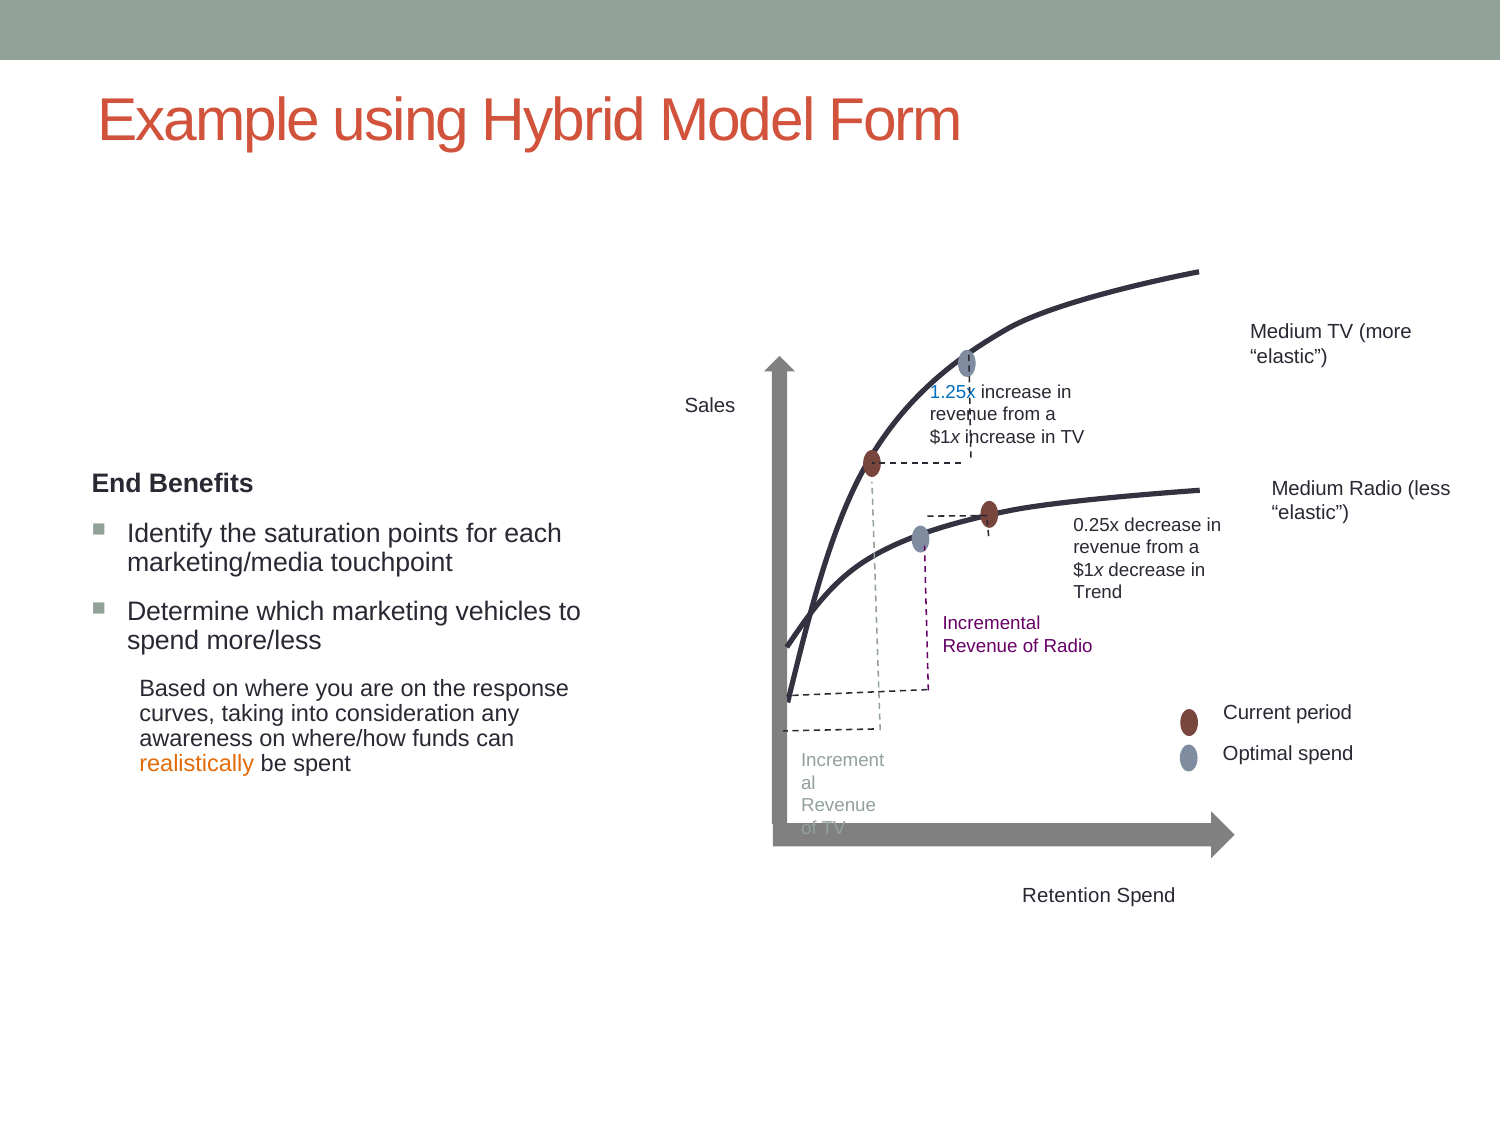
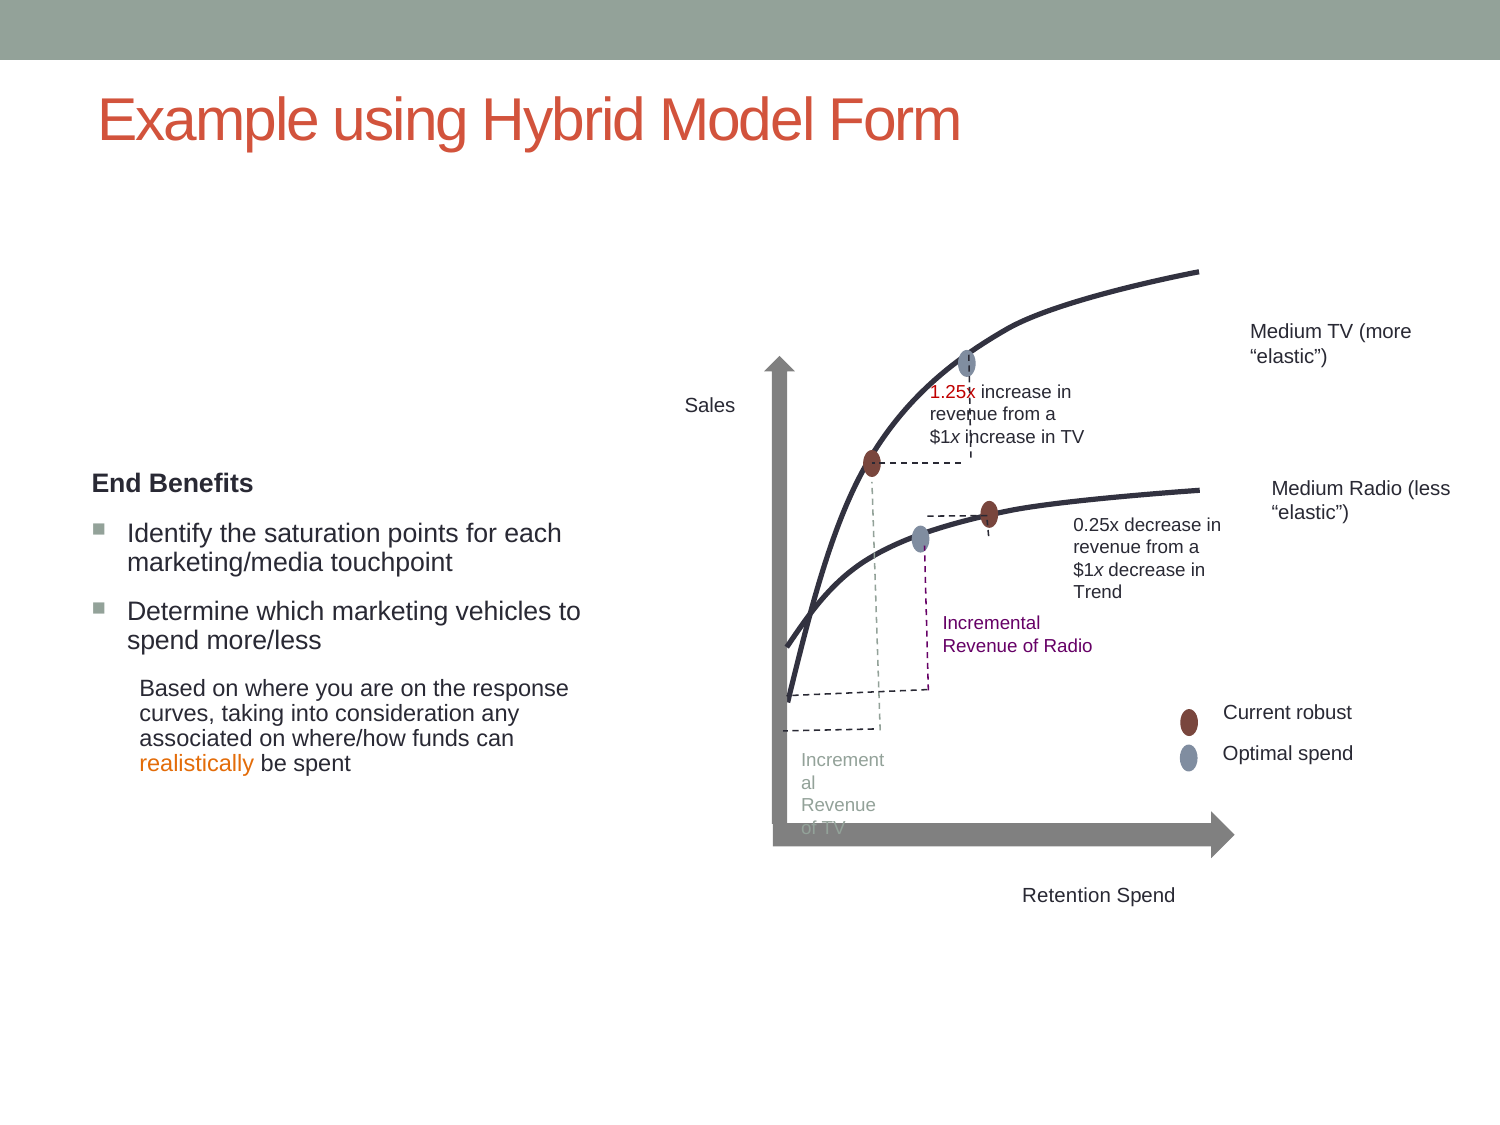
1.25x colour: blue -> red
period: period -> robust
awareness: awareness -> associated
